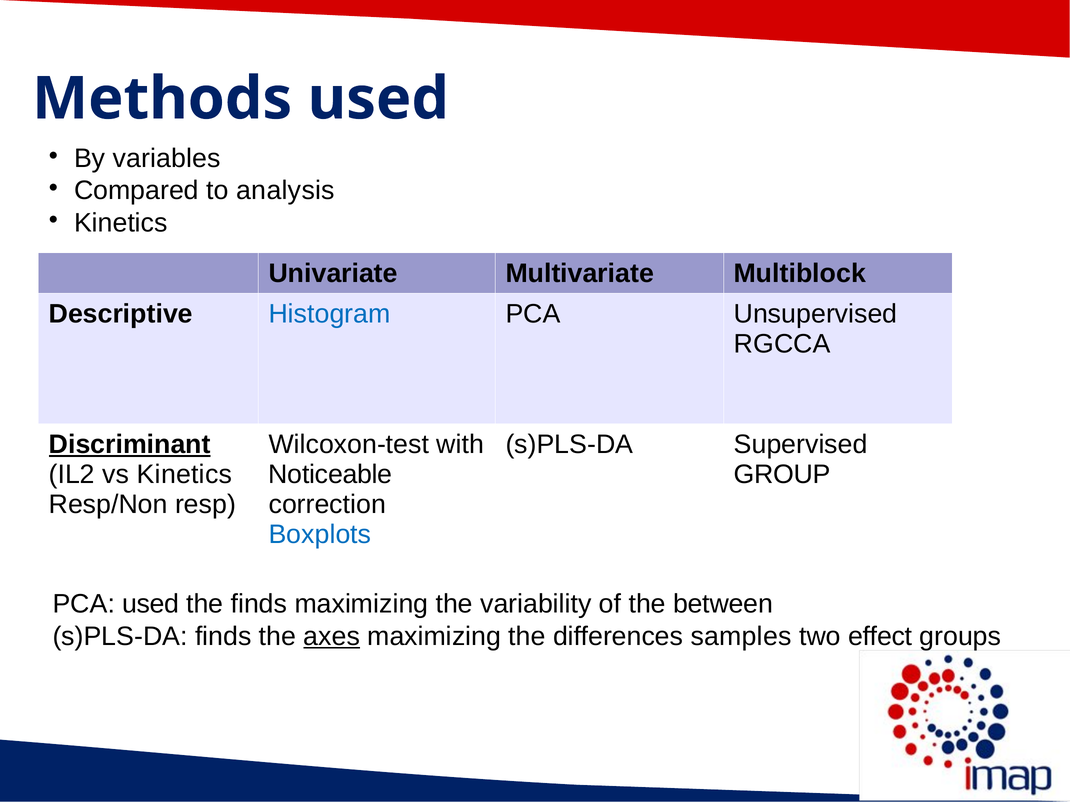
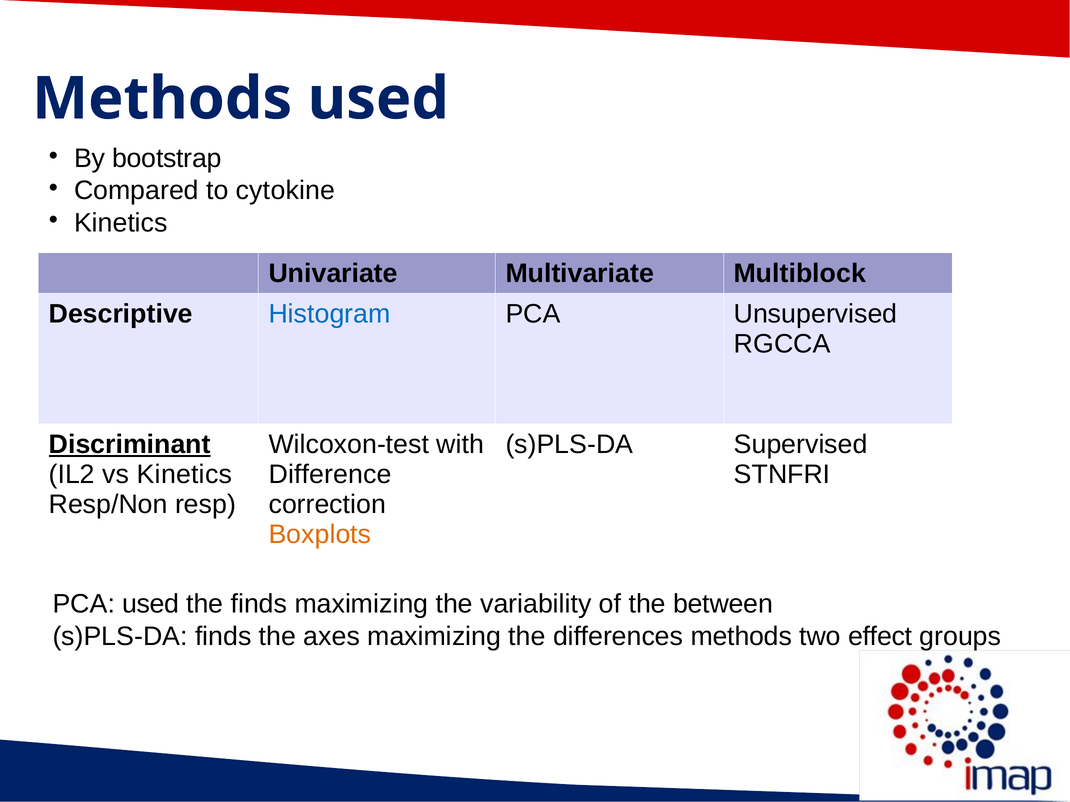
variables: variables -> bootstrap
analysis: analysis -> cytokine
Noticeable: Noticeable -> Difference
GROUP: GROUP -> STNFRI
Boxplots colour: blue -> orange
axes underline: present -> none
differences samples: samples -> methods
